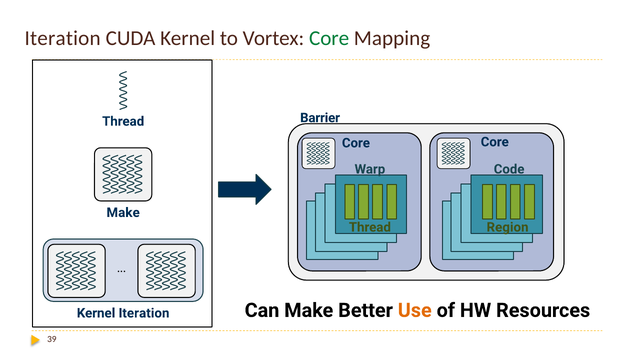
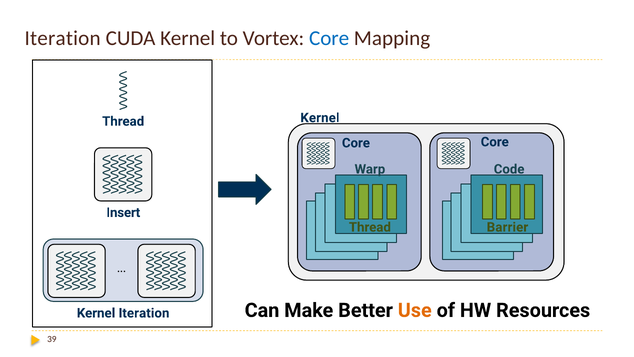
Core at (329, 38) colour: green -> blue
Barrier at (320, 118): Barrier -> Kernel
Make at (123, 212): Make -> Insert
Region: Region -> Barrier
